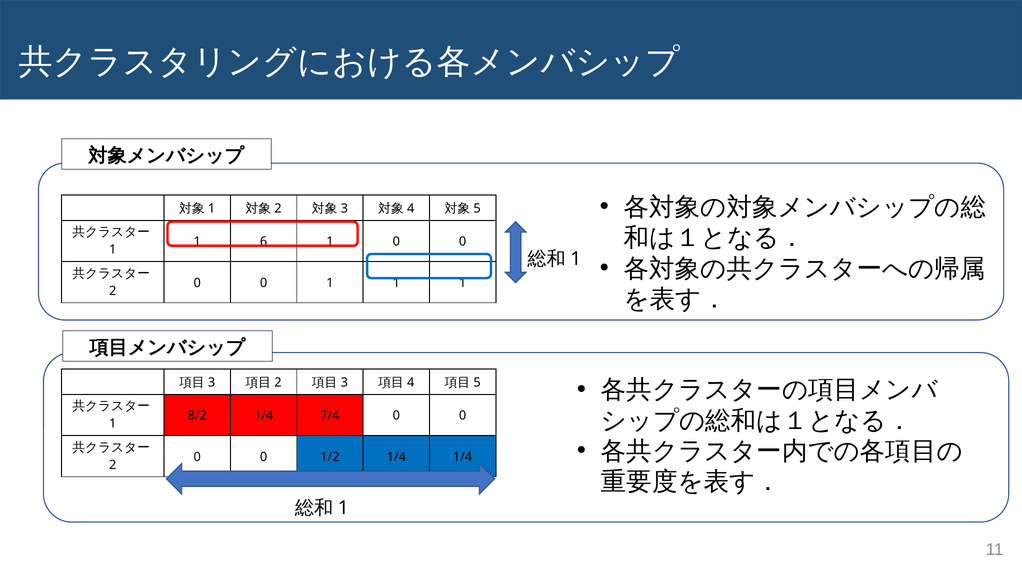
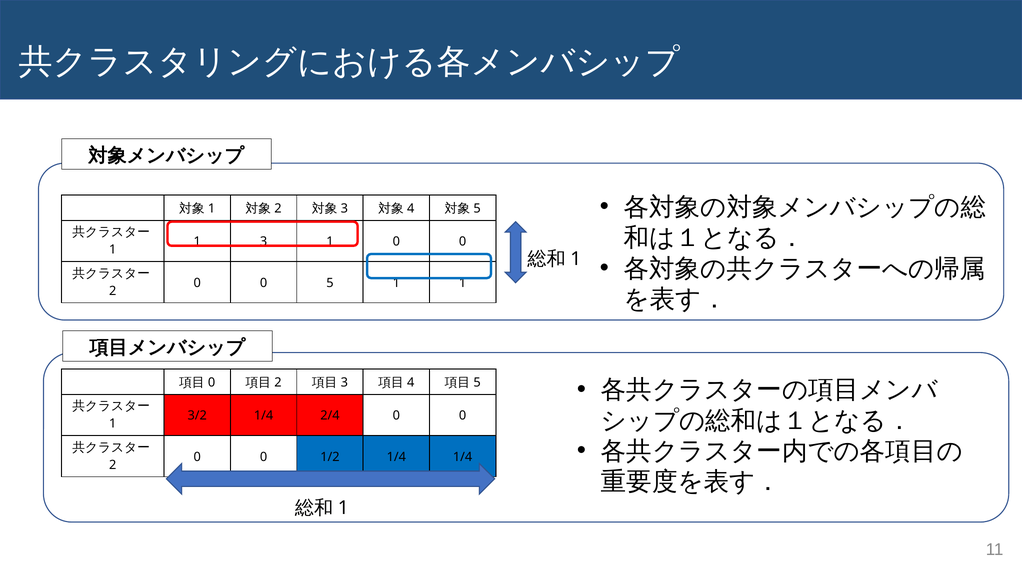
1 6: 6 -> 3
0 1: 1 -> 5
3 at (212, 382): 3 -> 0
8/2: 8/2 -> 3/2
7/4: 7/4 -> 2/4
